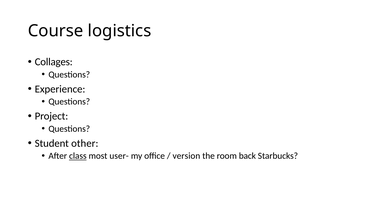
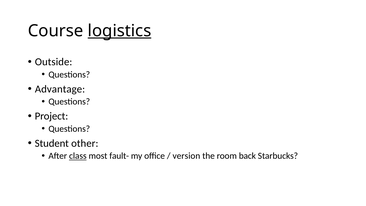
logistics underline: none -> present
Collages: Collages -> Outside
Experience: Experience -> Advantage
user-: user- -> fault-
